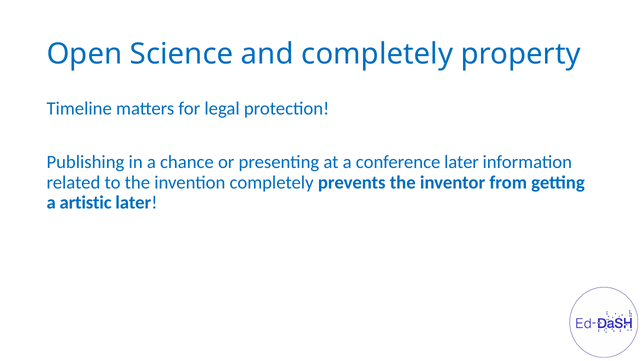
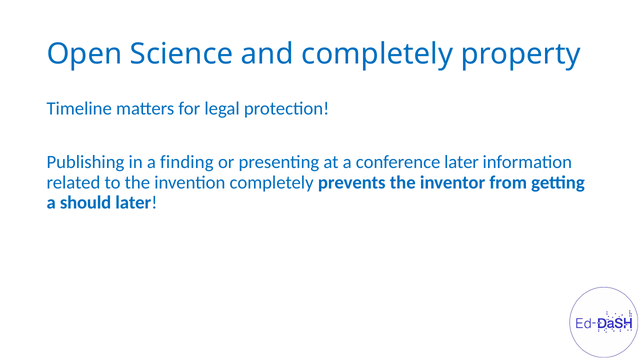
chance: chance -> finding
artistic: artistic -> should
